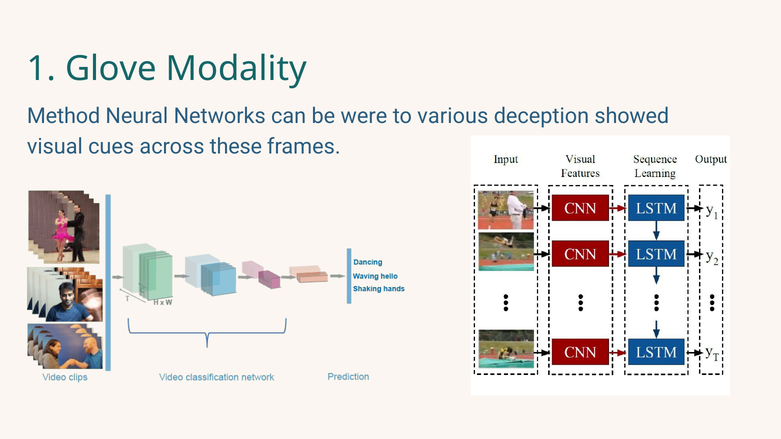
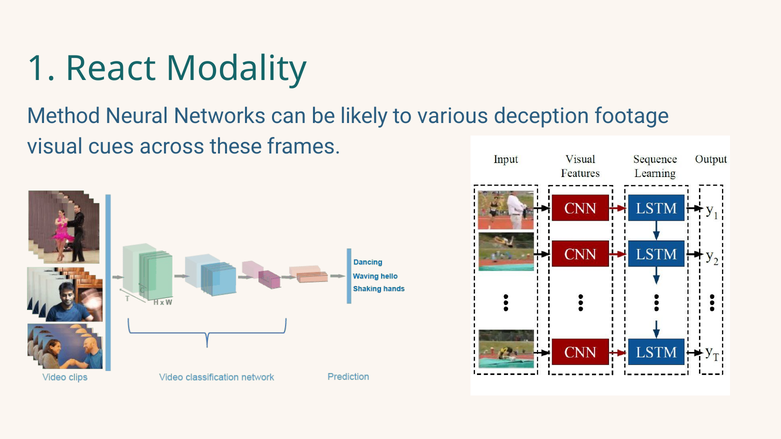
Glove: Glove -> React
were: were -> likely
showed: showed -> footage
